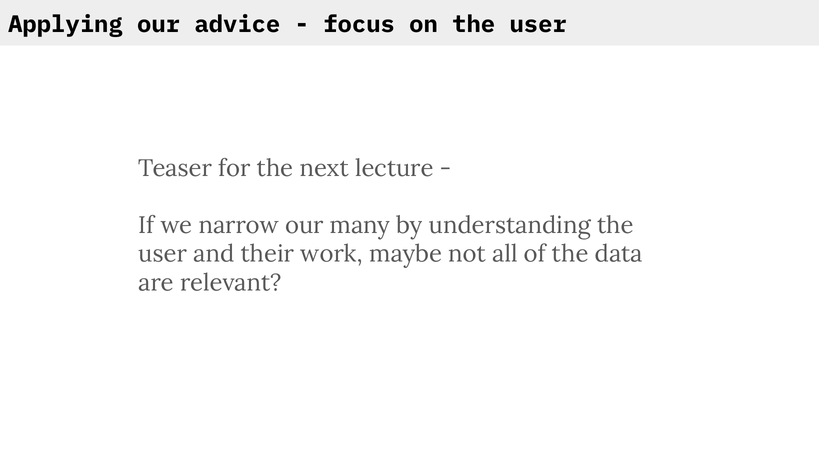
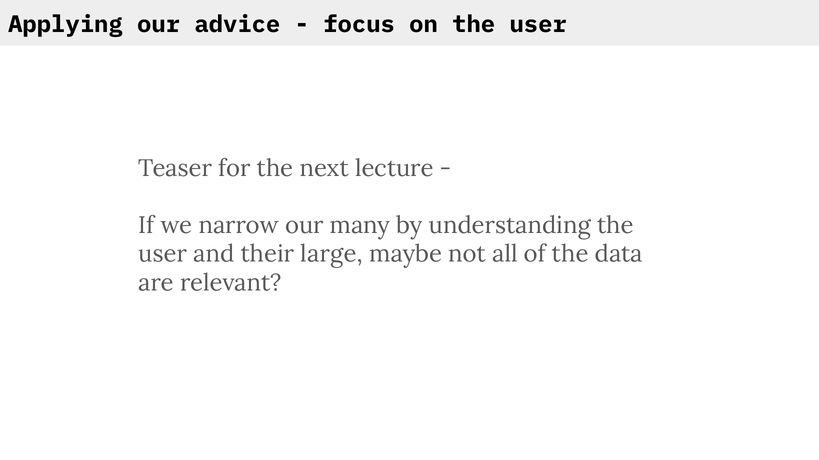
work: work -> large
